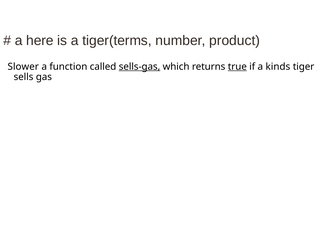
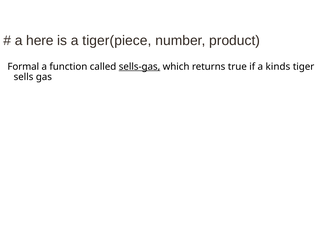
tiger(terms: tiger(terms -> tiger(piece
Slower: Slower -> Formal
true underline: present -> none
